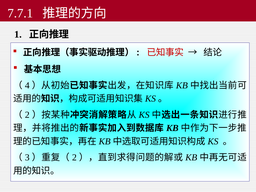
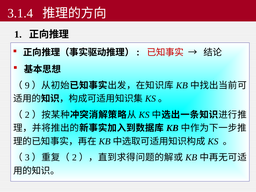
7.7.1: 7.7.1 -> 3.1.4
4: 4 -> 9
